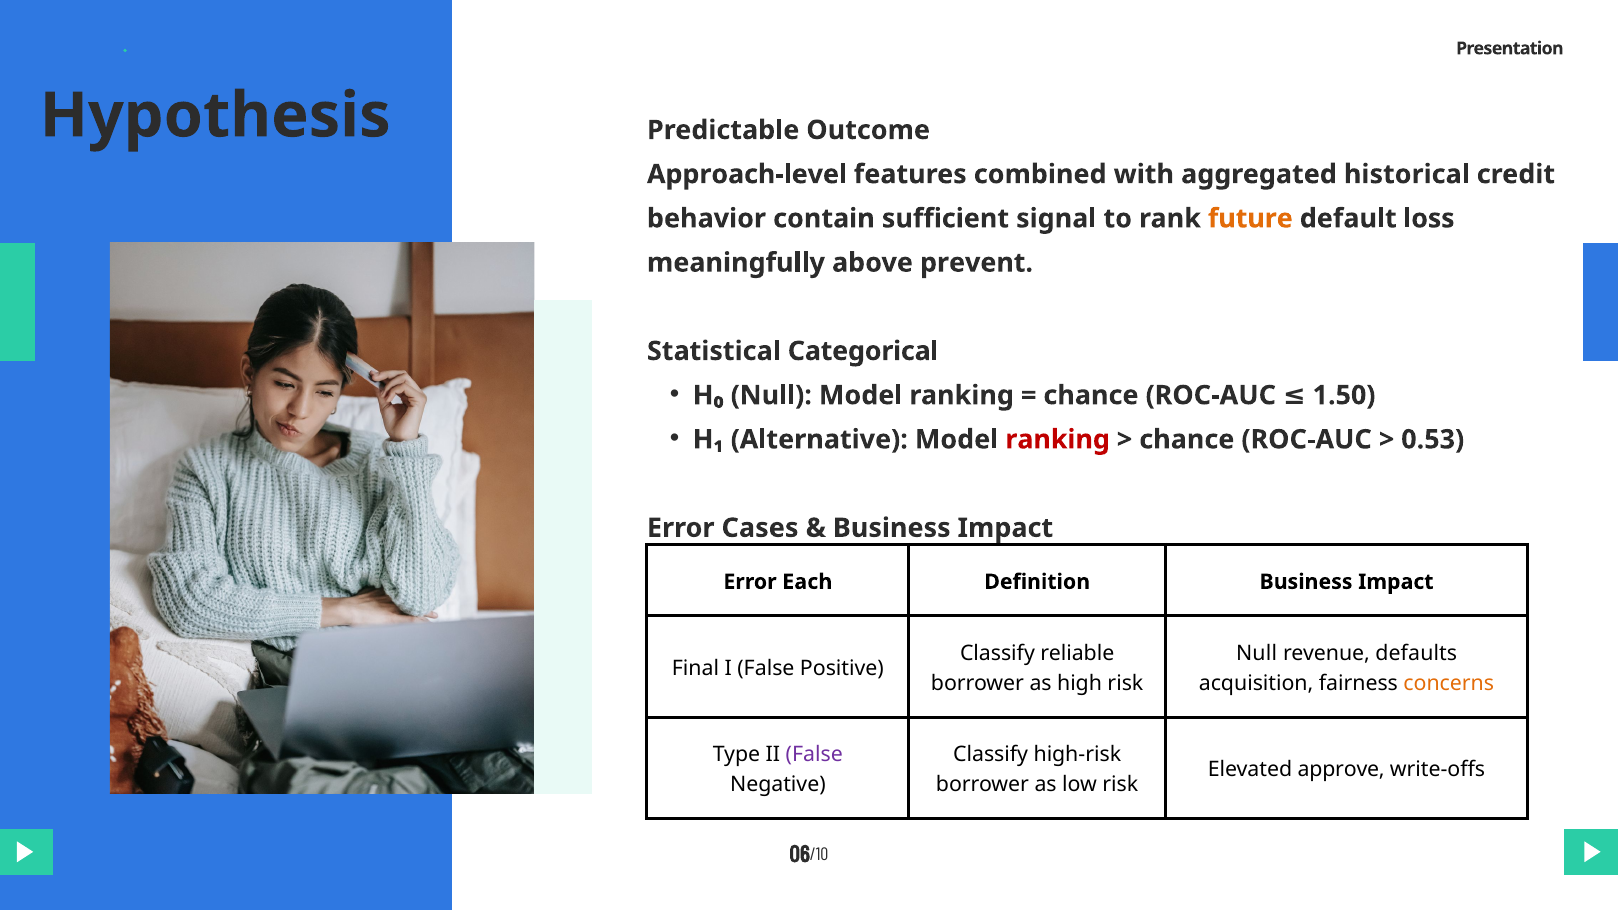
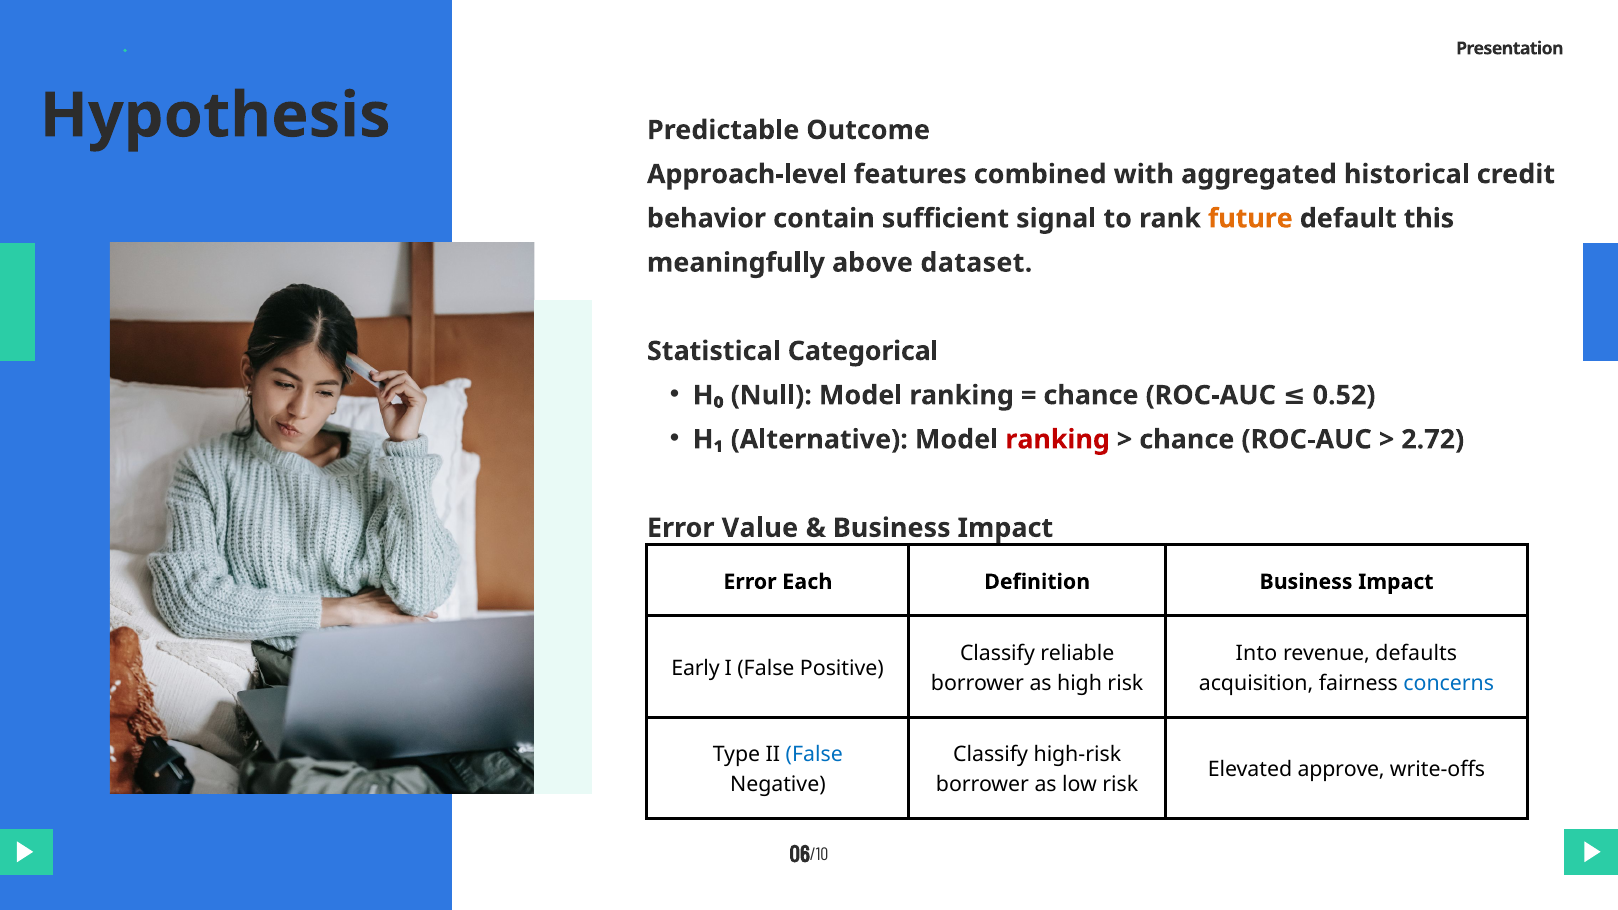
loss: loss -> this
prevent: prevent -> dataset
1.50: 1.50 -> 0.52
0.53: 0.53 -> 2.72
Cases: Cases -> Value
Null at (1257, 654): Null -> Into
Final: Final -> Early
concerns colour: orange -> blue
False at (814, 755) colour: purple -> blue
